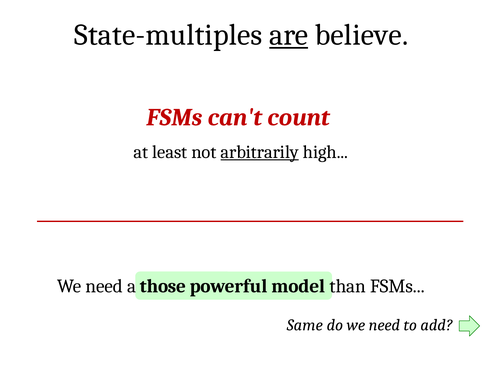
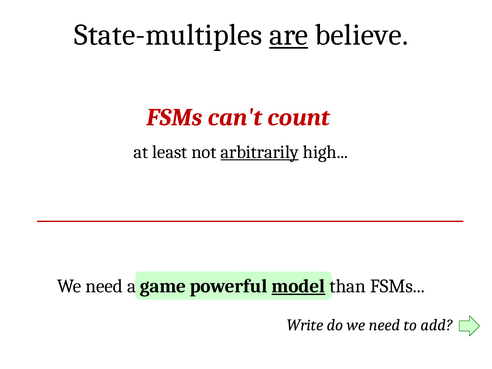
those: those -> game
model underline: none -> present
Same: Same -> Write
